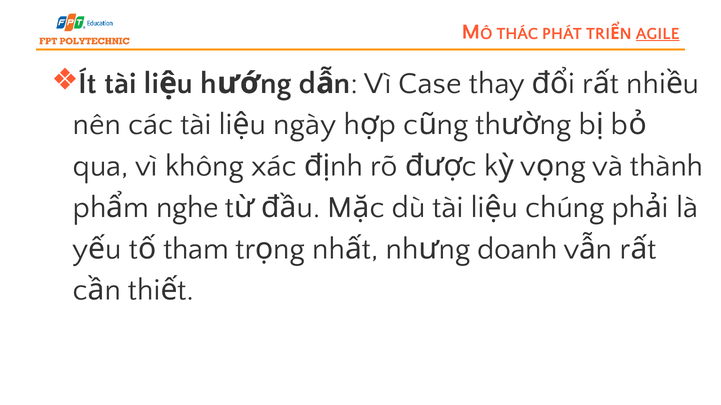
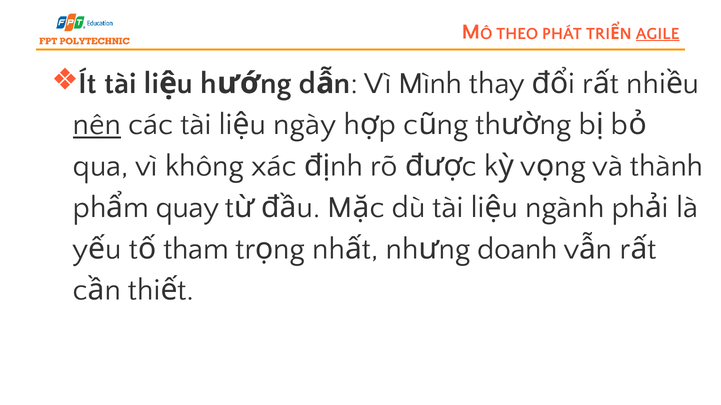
THÁC: THÁC -> THEO
Case: Case -> Mình
nên underline: none -> present
nghe: nghe -> quay
chúng: chúng -> ngành
